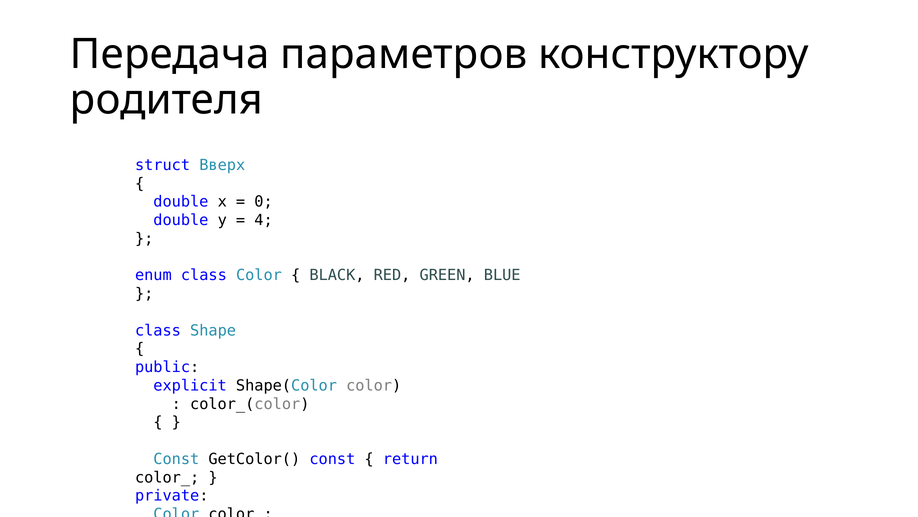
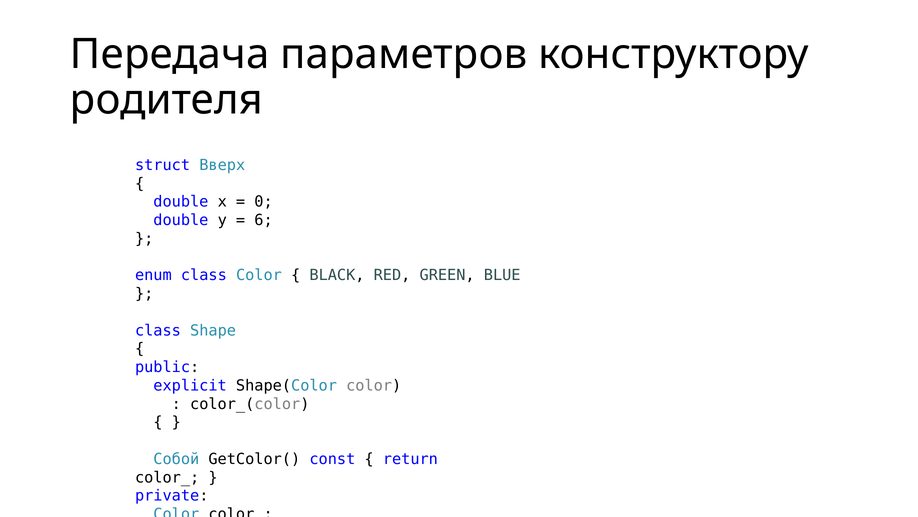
4: 4 -> 6
Const at (176, 459): Const -> Собой
